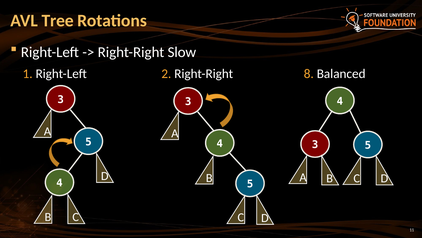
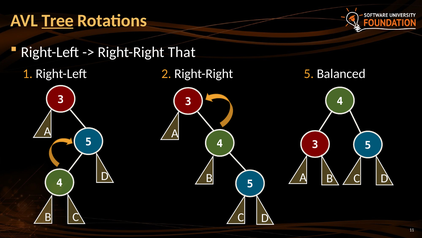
Tree underline: none -> present
Slow: Slow -> That
Right-Right 8: 8 -> 5
